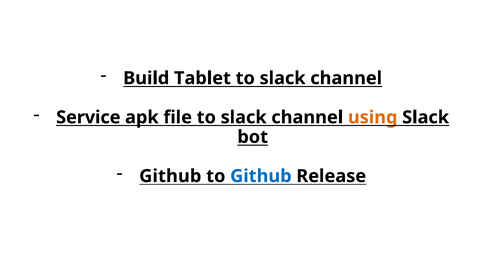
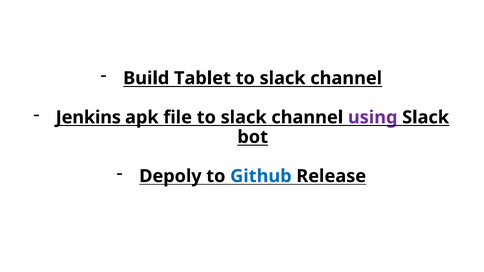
Service: Service -> Jenkins
using colour: orange -> purple
Github at (170, 176): Github -> Depoly
